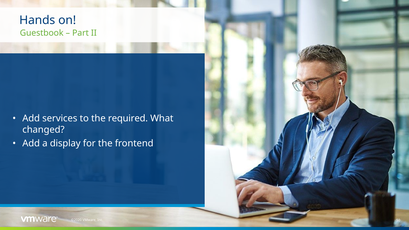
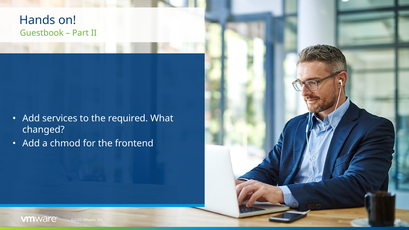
display: display -> chmod
